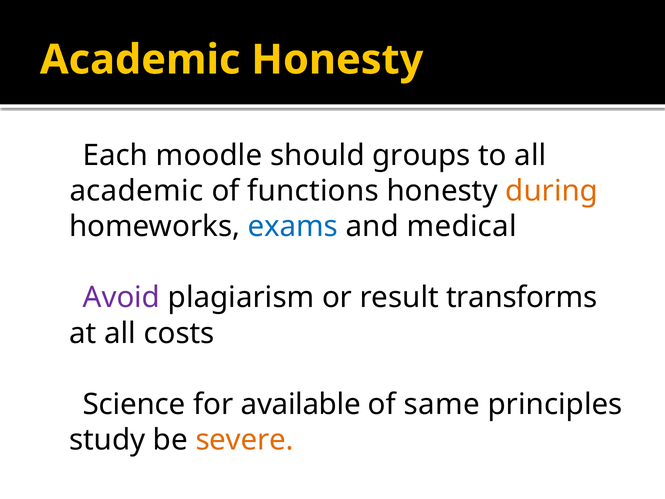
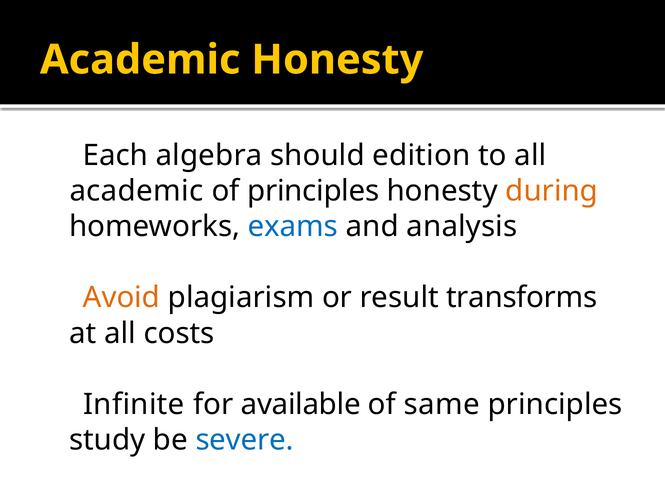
moodle: moodle -> algebra
groups: groups -> edition
of functions: functions -> principles
medical: medical -> analysis
Avoid colour: purple -> orange
Science: Science -> Infinite
severe colour: orange -> blue
